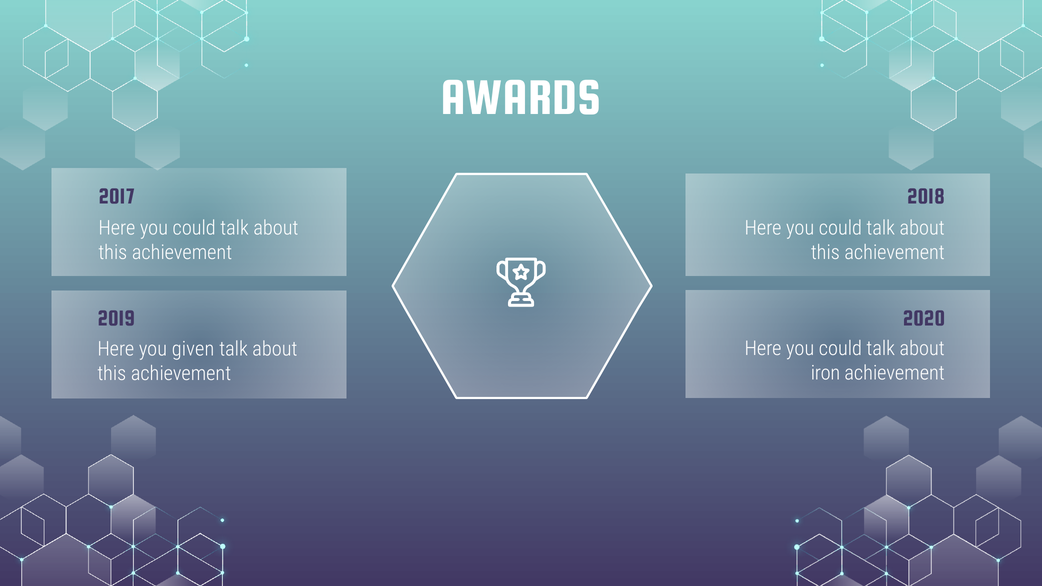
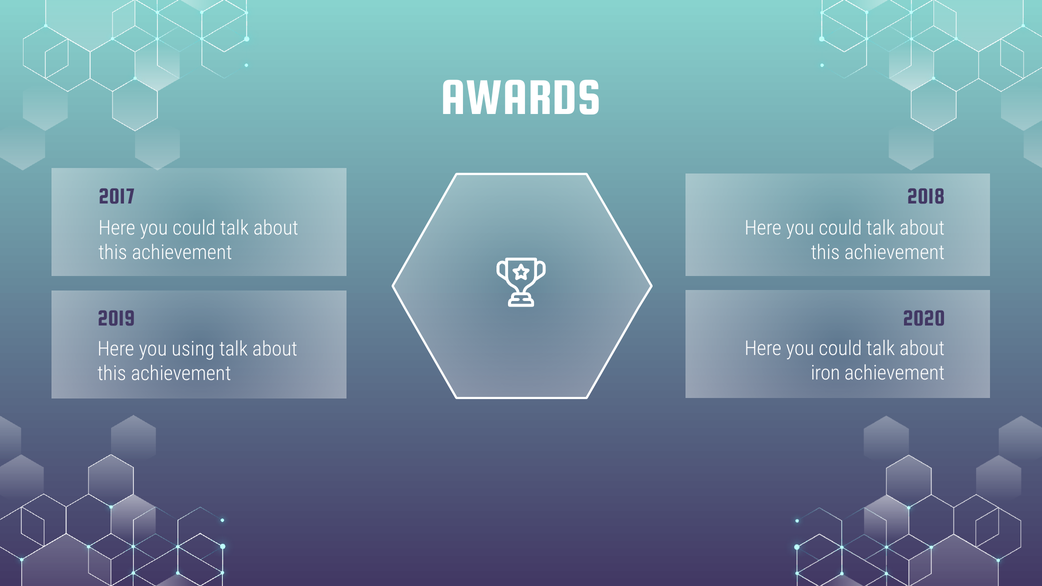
given: given -> using
